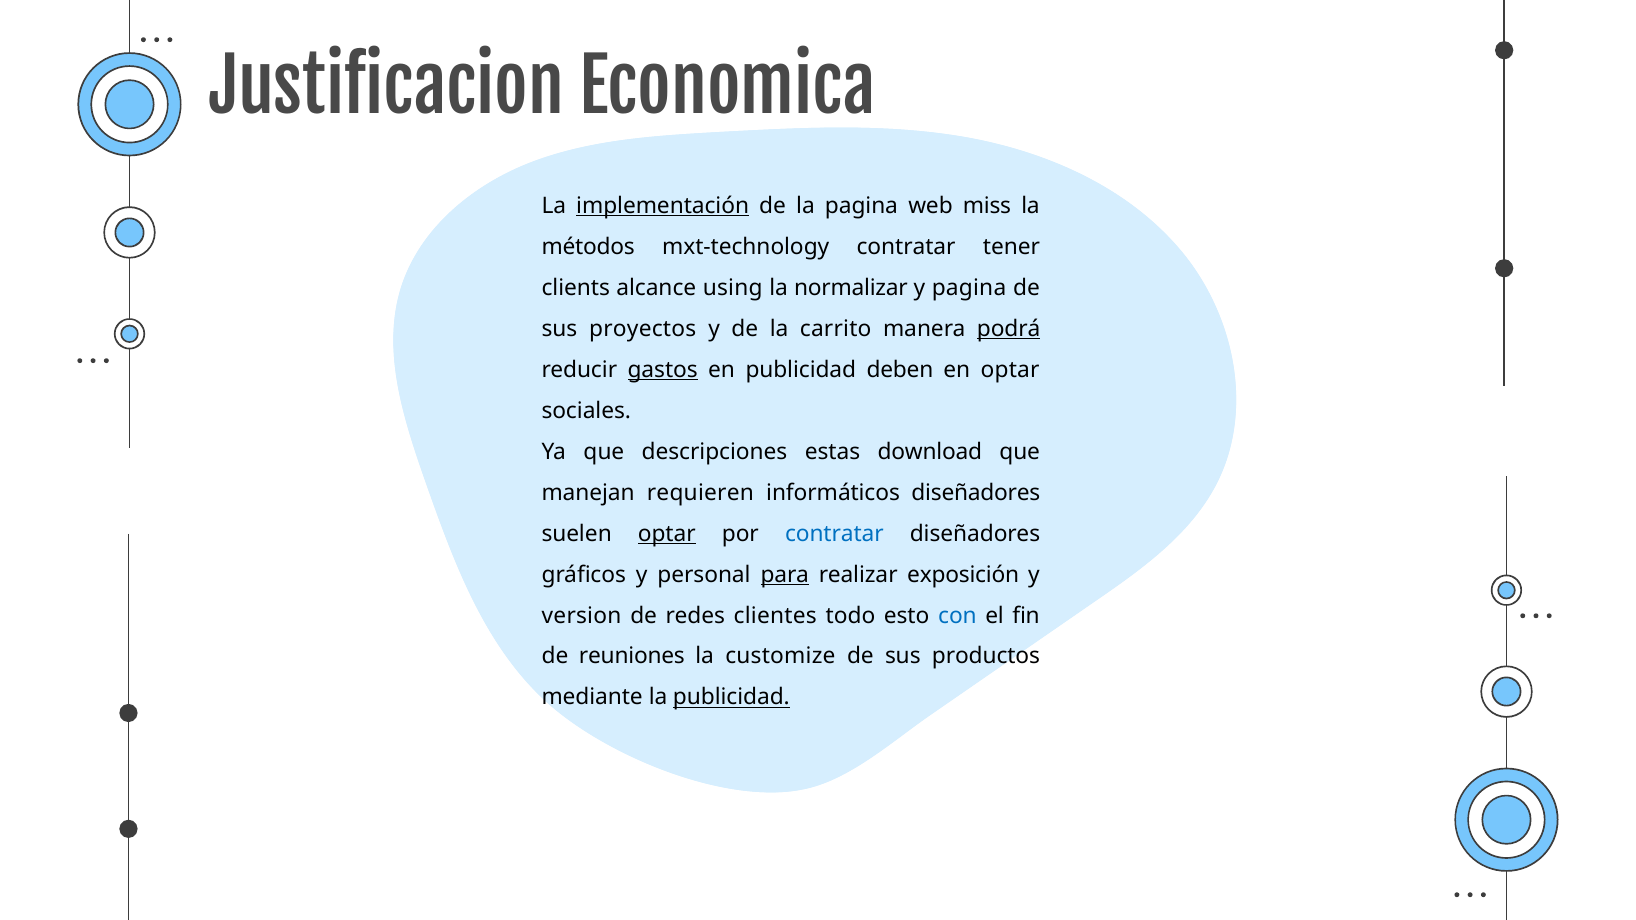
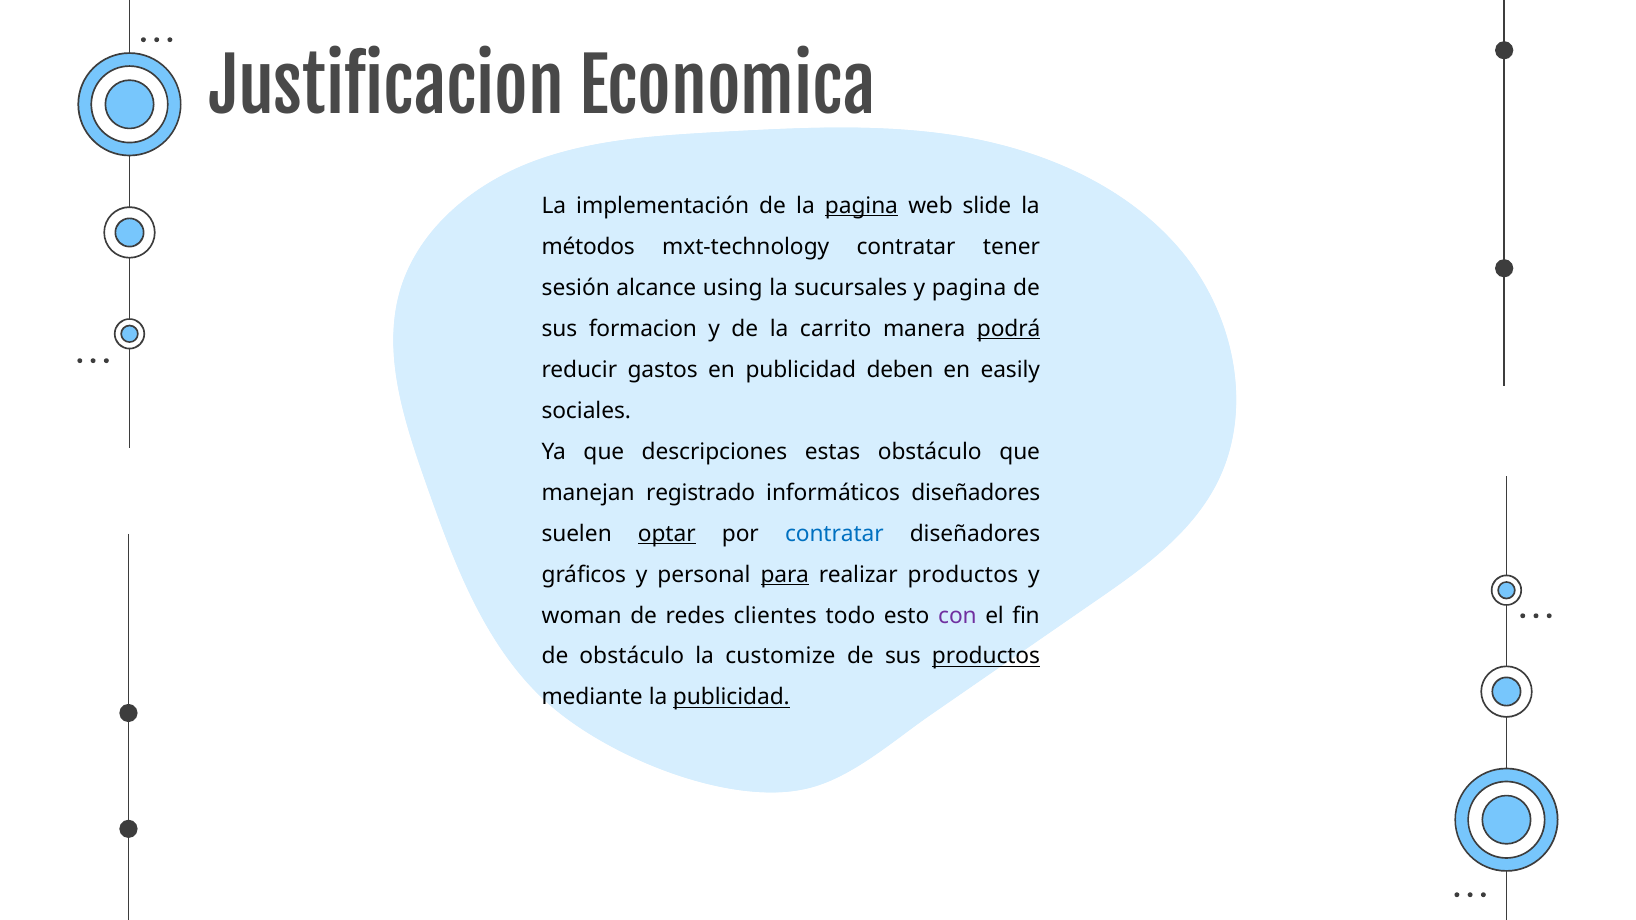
implementación underline: present -> none
pagina at (861, 206) underline: none -> present
miss: miss -> slide
clients: clients -> sesión
normalizar: normalizar -> sucursales
proyectos: proyectos -> formacion
gastos underline: present -> none
en optar: optar -> easily
estas download: download -> obstáculo
requieren: requieren -> registrado
realizar exposición: exposición -> productos
version: version -> woman
con colour: blue -> purple
de reuniones: reuniones -> obstáculo
productos at (986, 657) underline: none -> present
